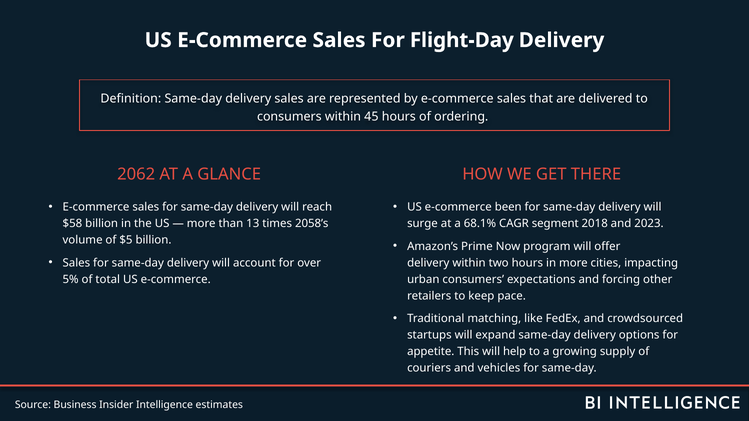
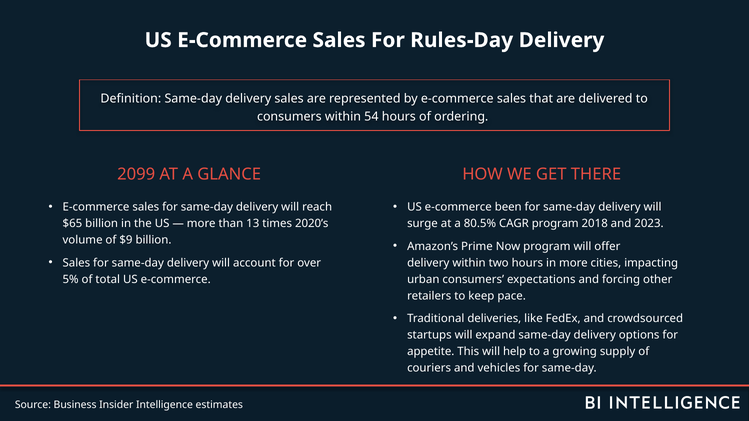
Flight-Day: Flight-Day -> Rules-Day
45: 45 -> 54
2062: 2062 -> 2099
$58: $58 -> $65
2058’s: 2058’s -> 2020’s
68.1%: 68.1% -> 80.5%
CAGR segment: segment -> program
$5: $5 -> $9
matching: matching -> deliveries
